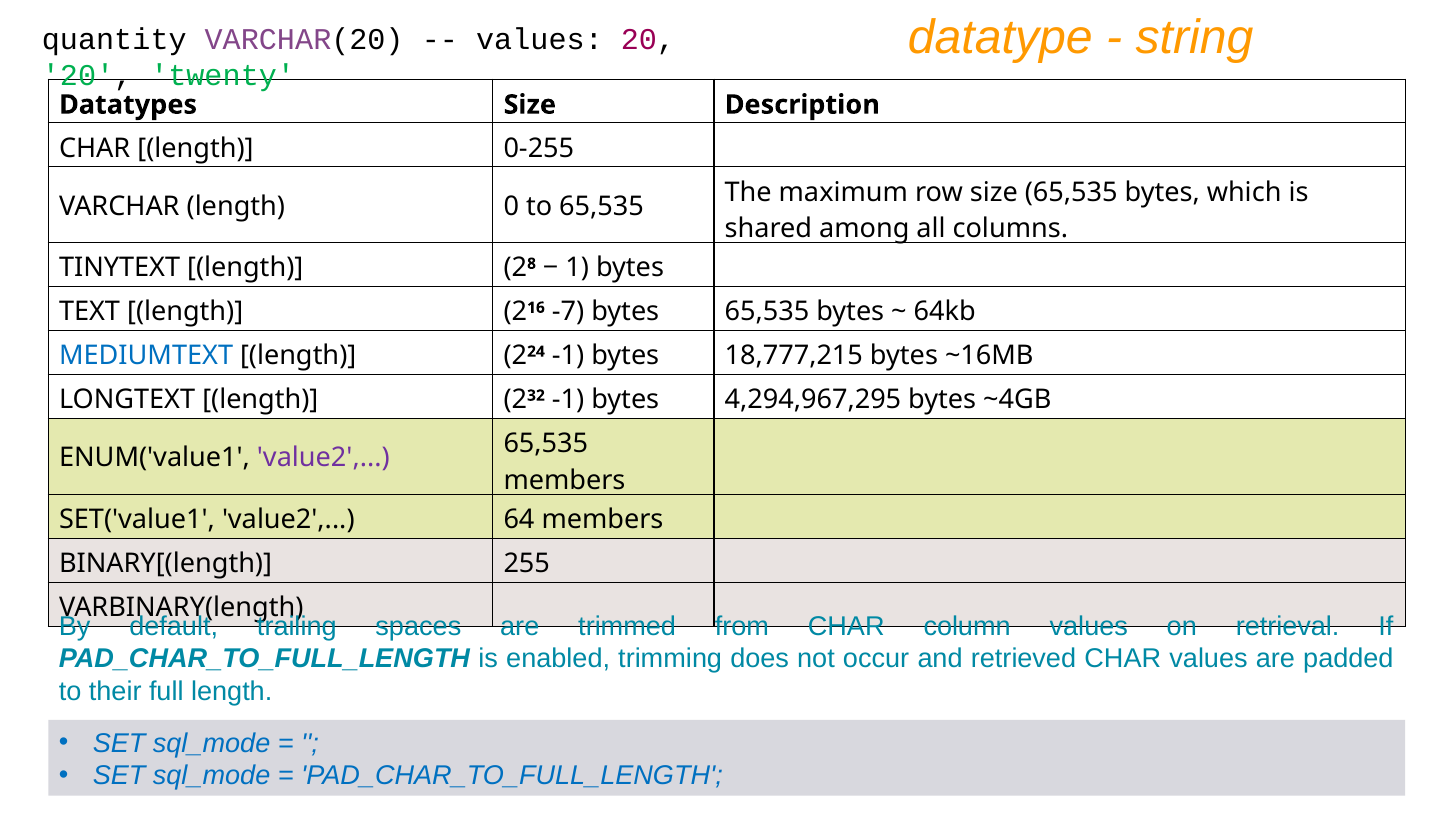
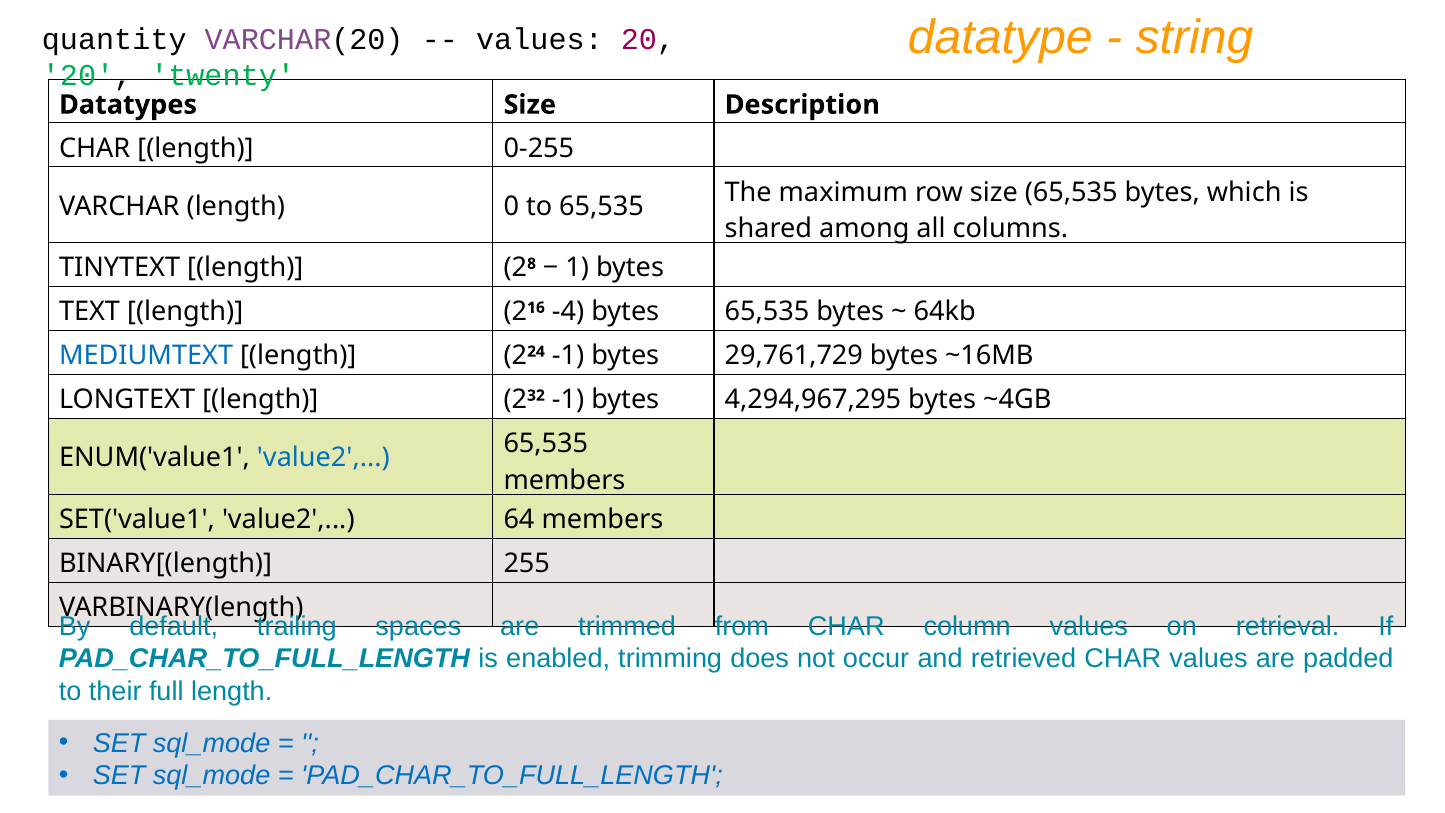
-7: -7 -> -4
18,777,215: 18,777,215 -> 29,761,729
value2 at (323, 458) colour: purple -> blue
